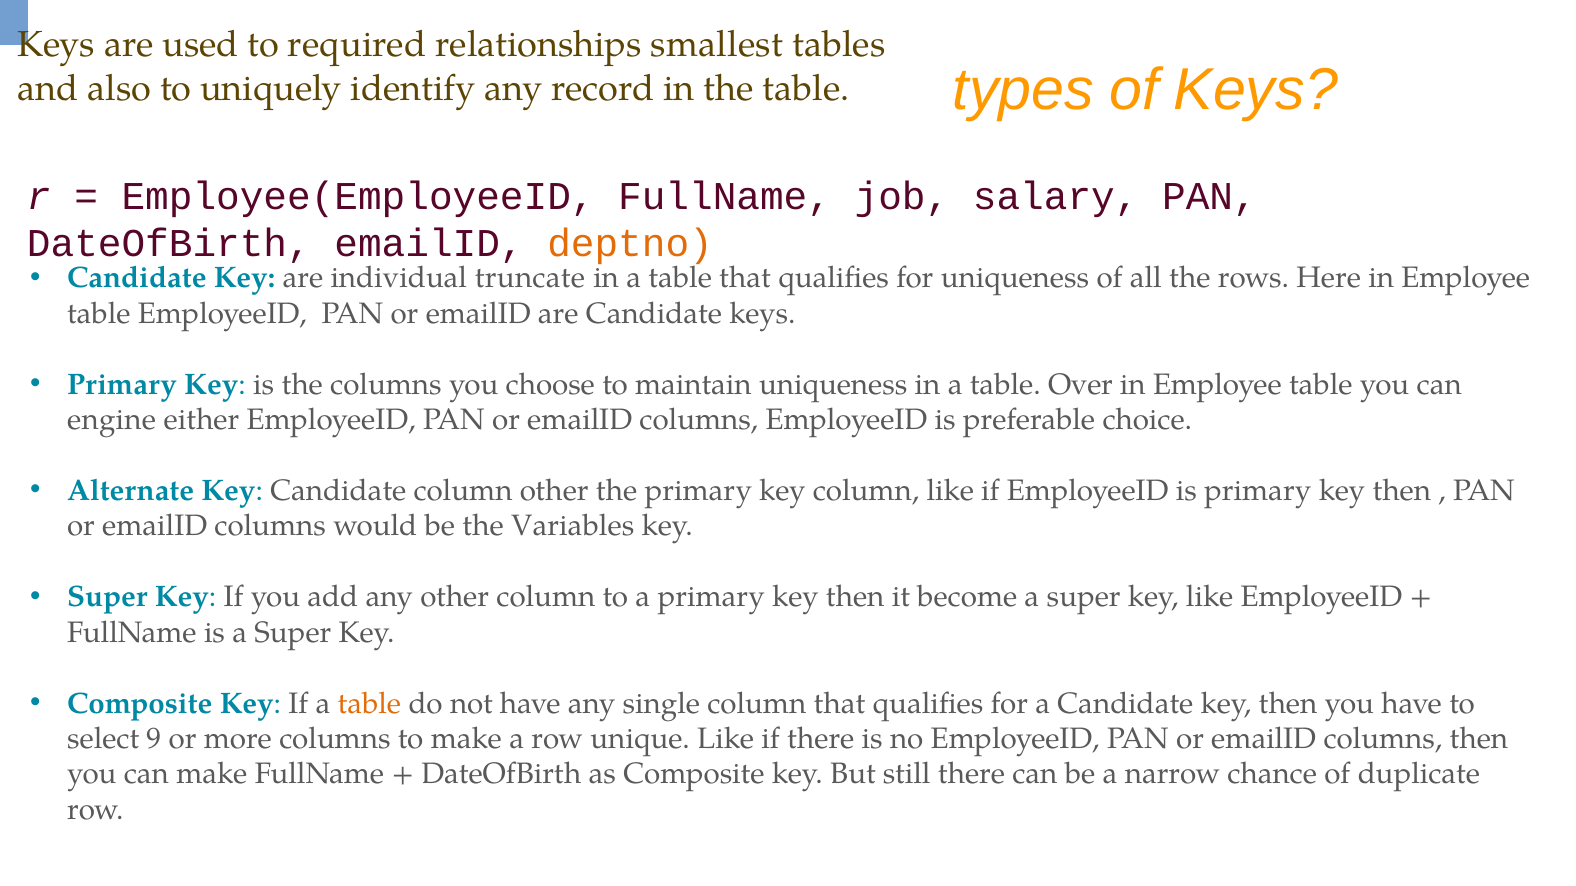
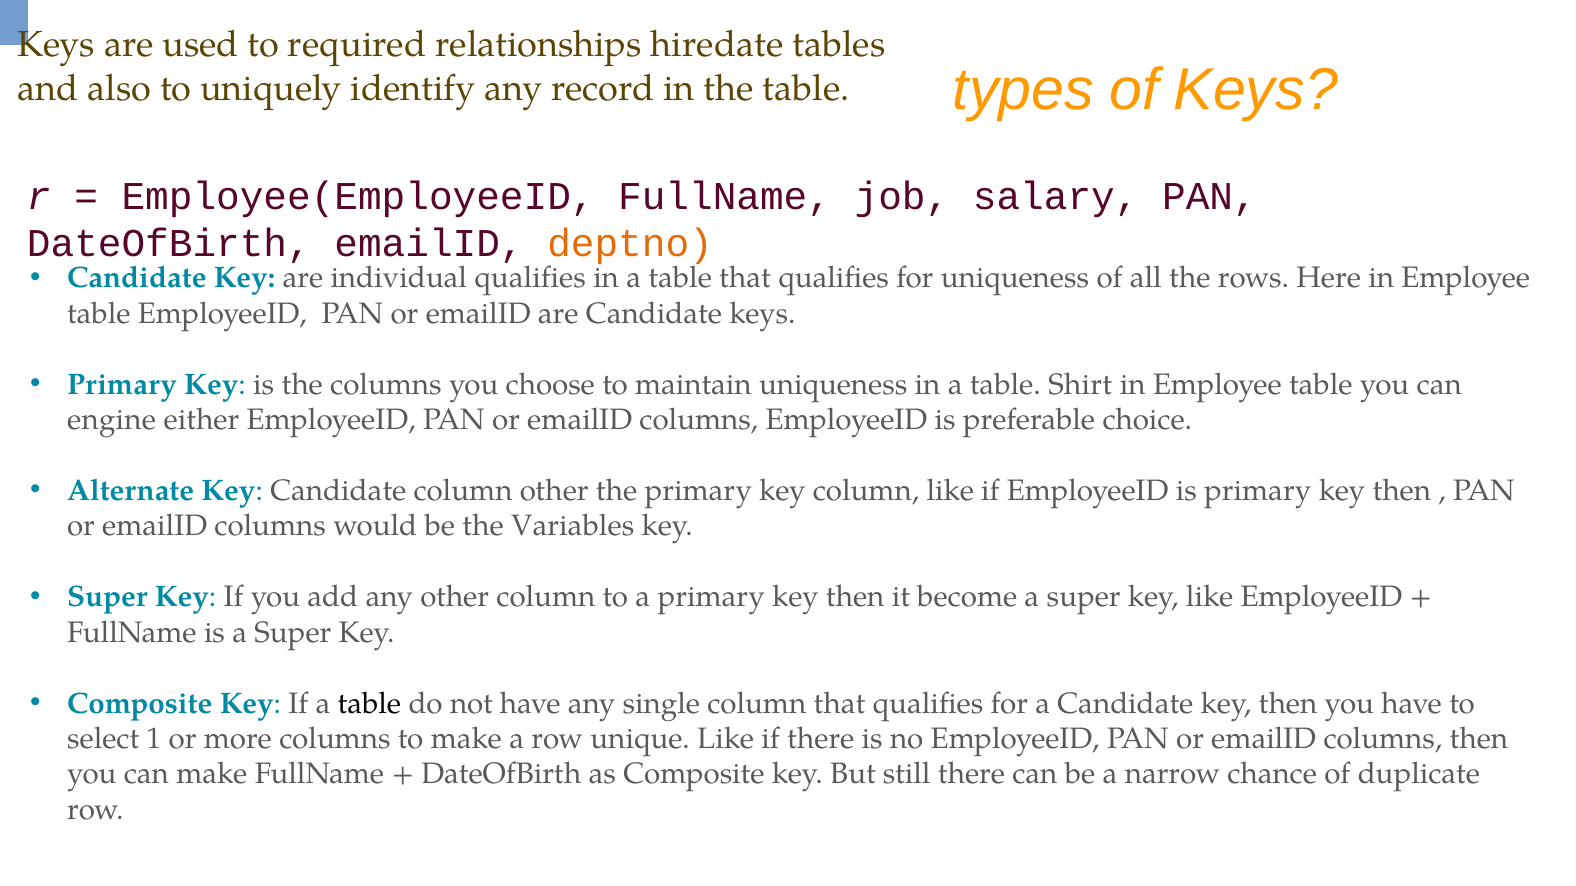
smallest: smallest -> hiredate
individual truncate: truncate -> qualifies
Over: Over -> Shirt
table at (369, 704) colour: orange -> black
9: 9 -> 1
